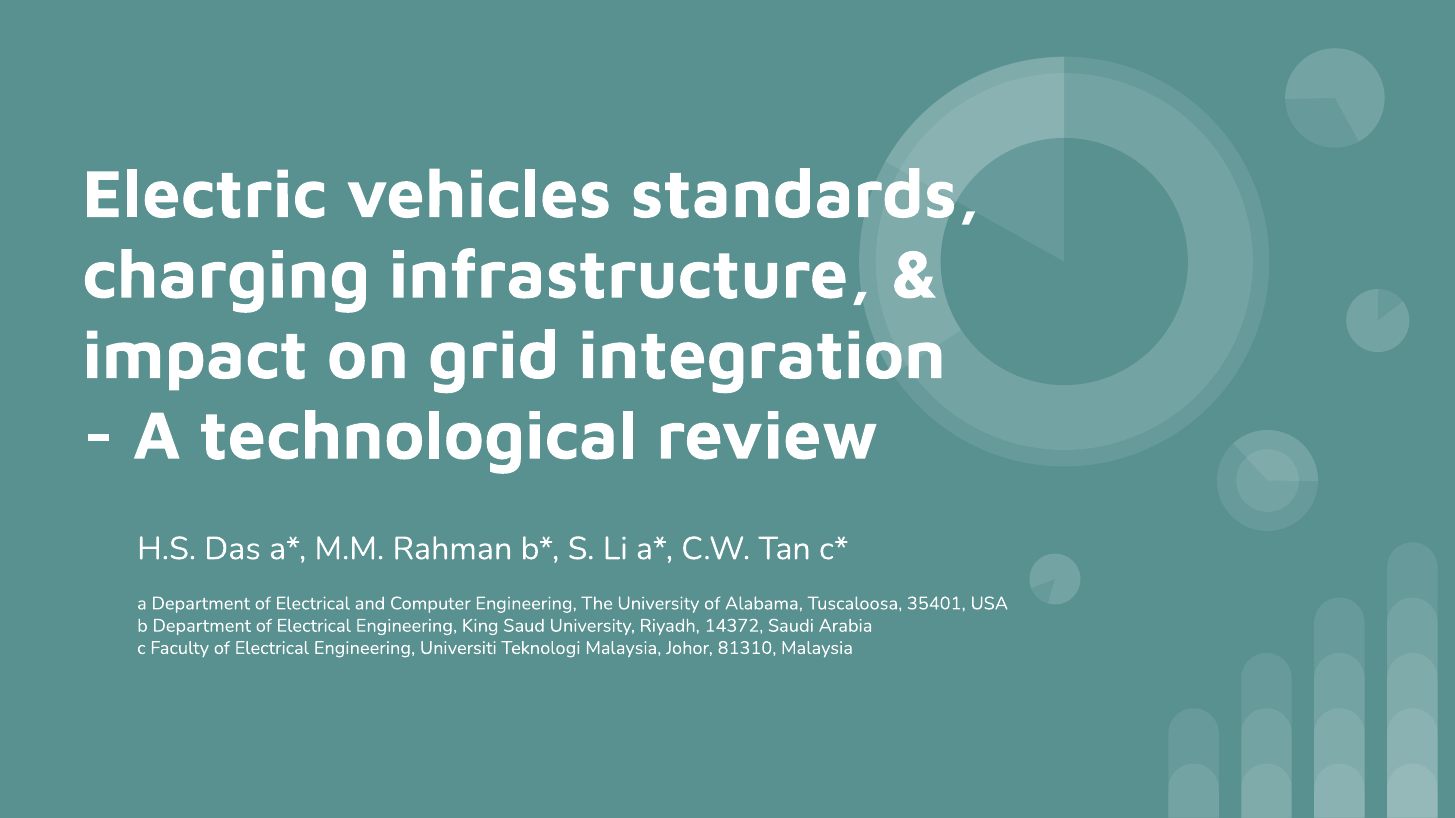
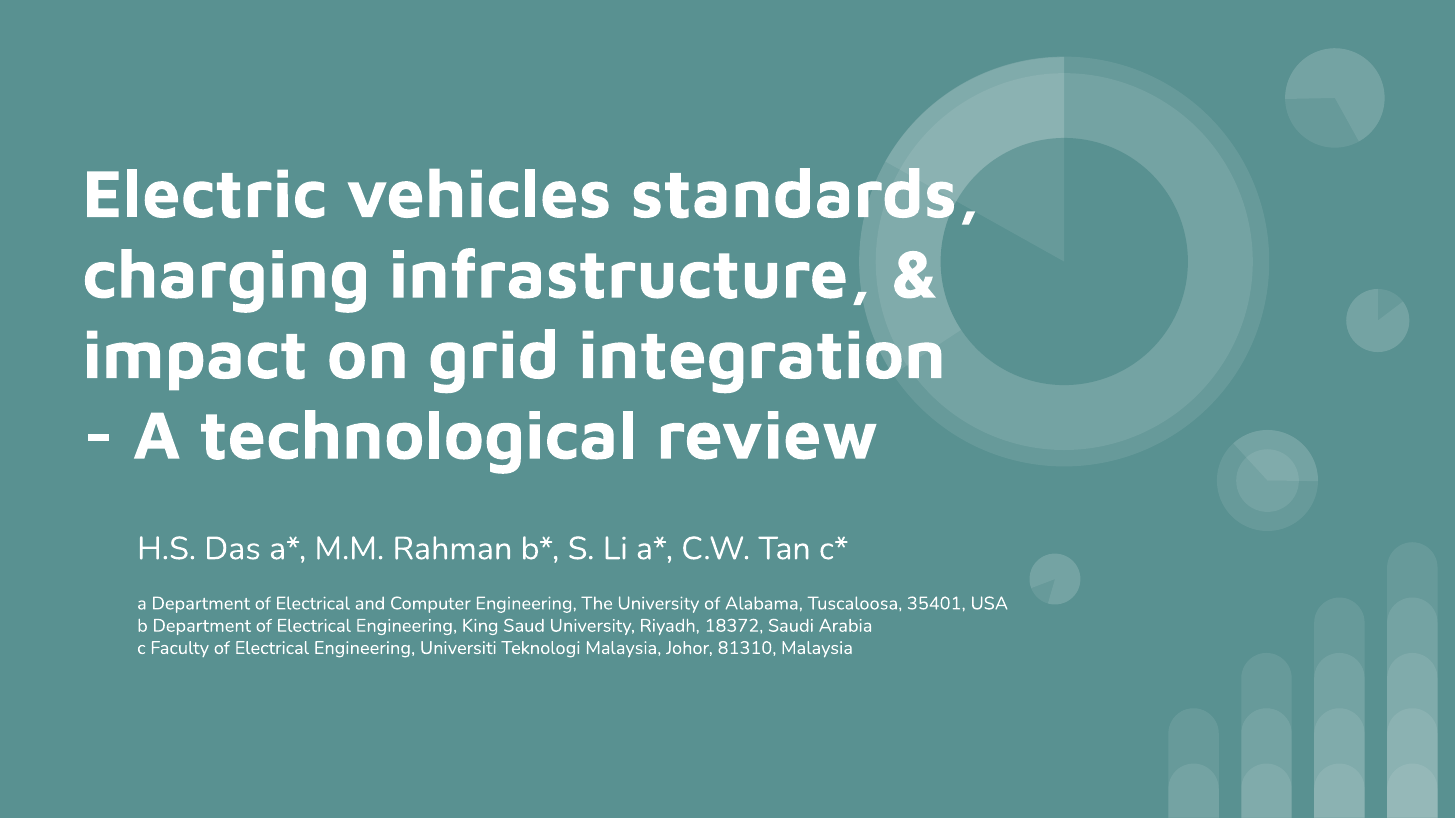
14372: 14372 -> 18372
